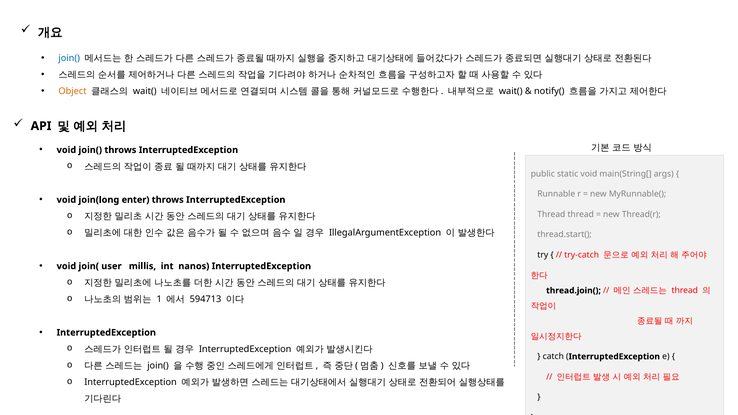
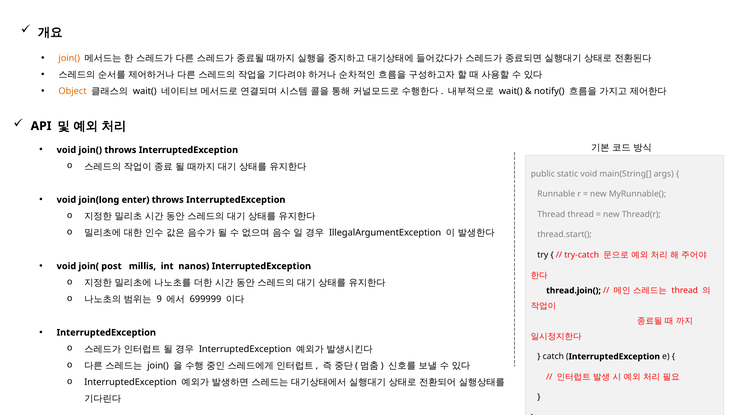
join( at (69, 58) colour: blue -> orange
user: user -> post
1: 1 -> 9
594713: 594713 -> 699999
